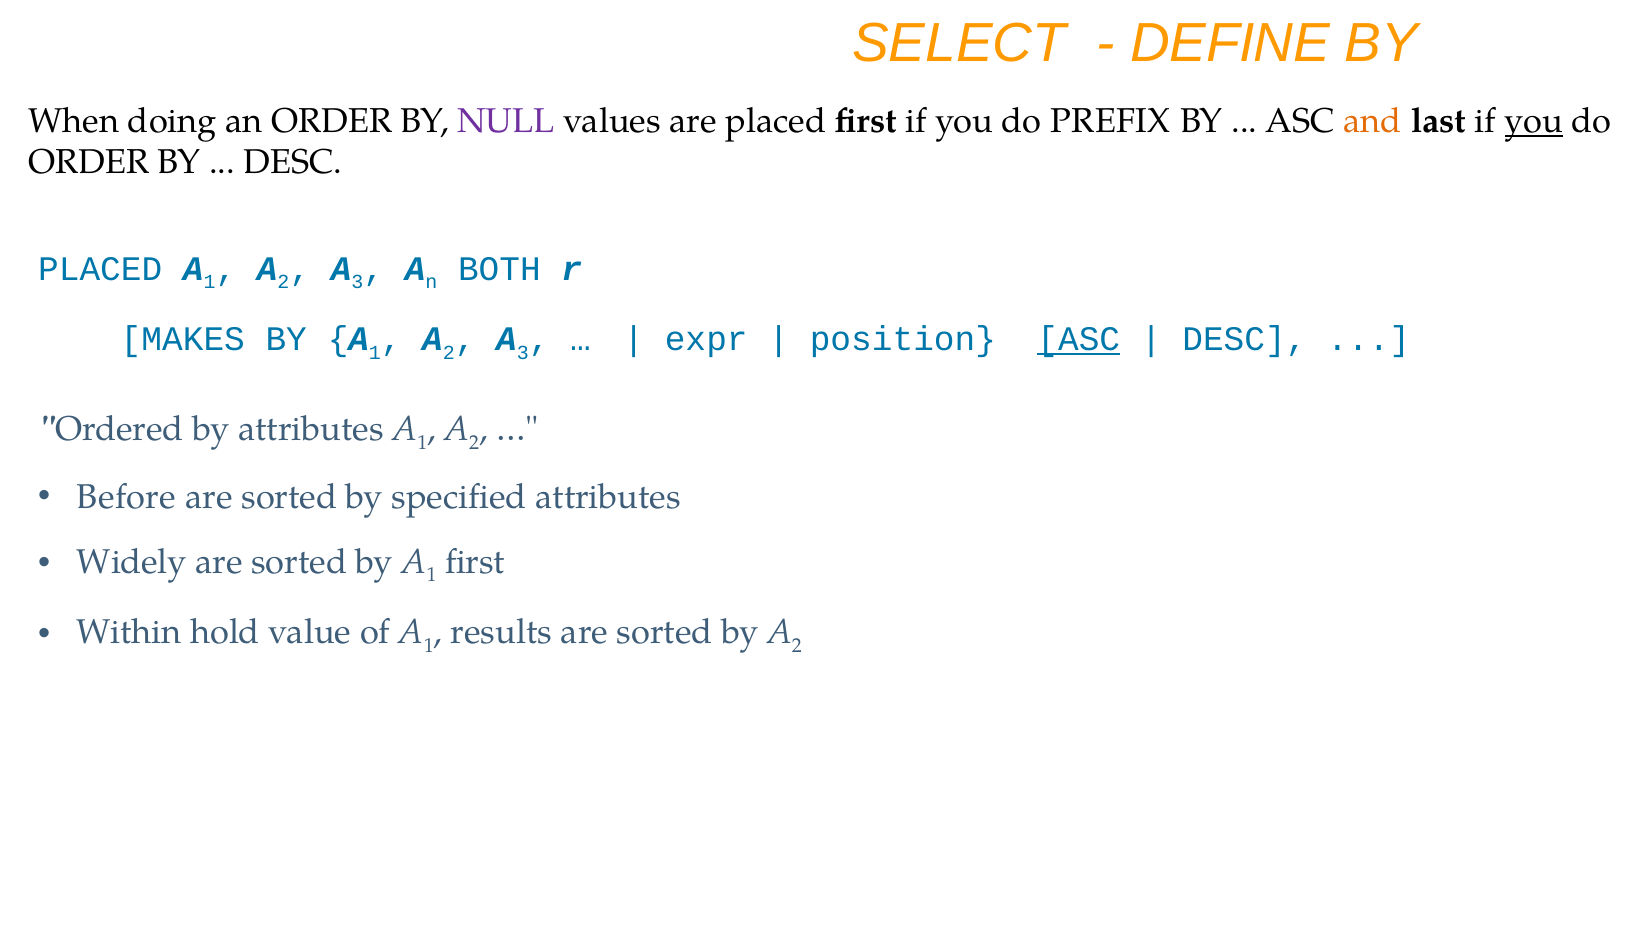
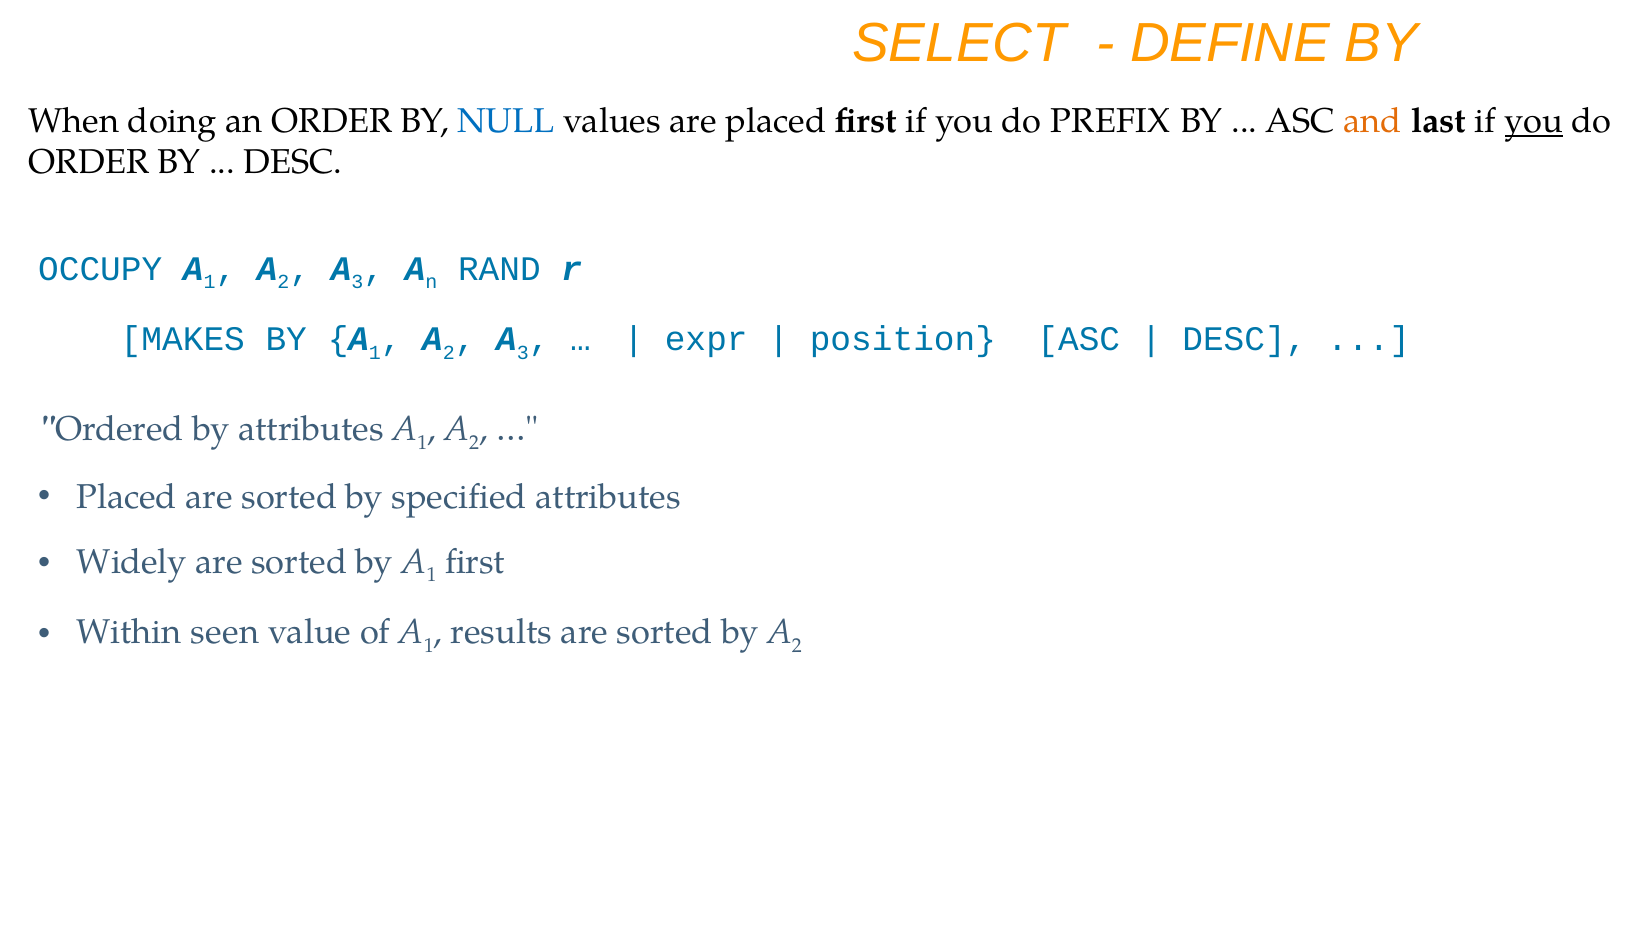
NULL colour: purple -> blue
PLACED at (100, 269): PLACED -> OCCUPY
BOTH: BOTH -> RAND
ASC at (1079, 339) underline: present -> none
Before at (127, 497): Before -> Placed
hold: hold -> seen
